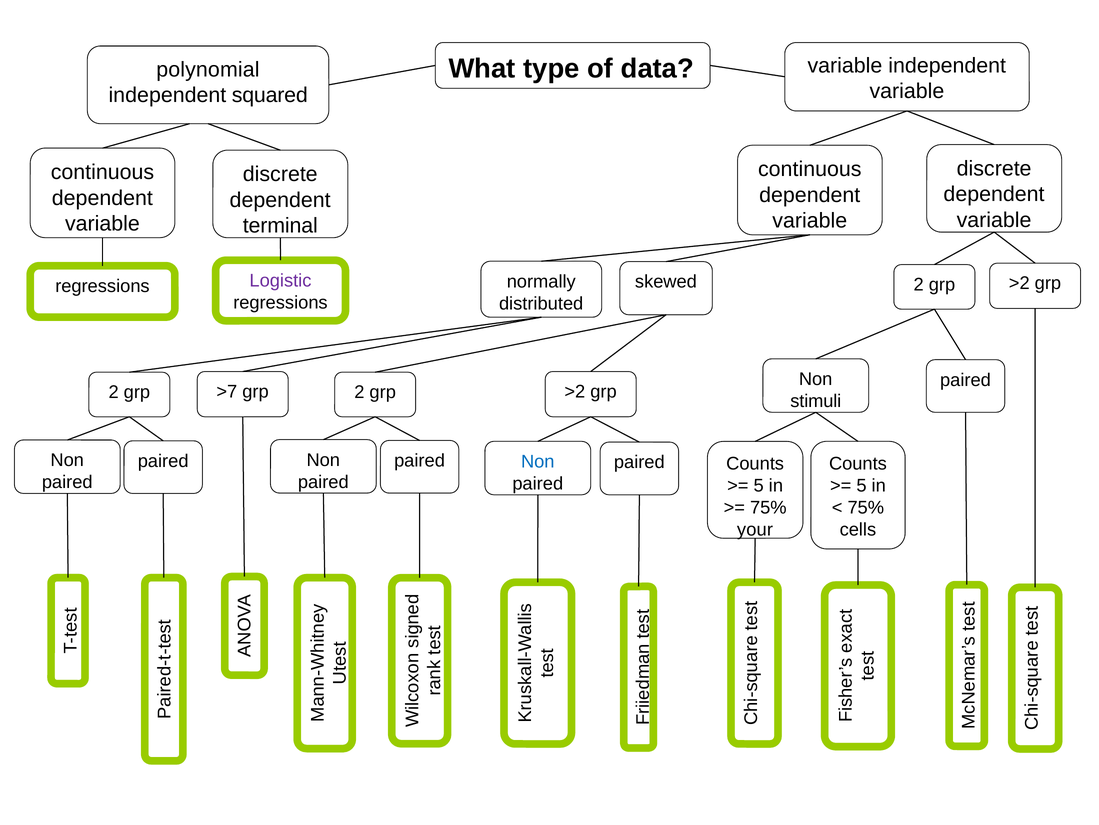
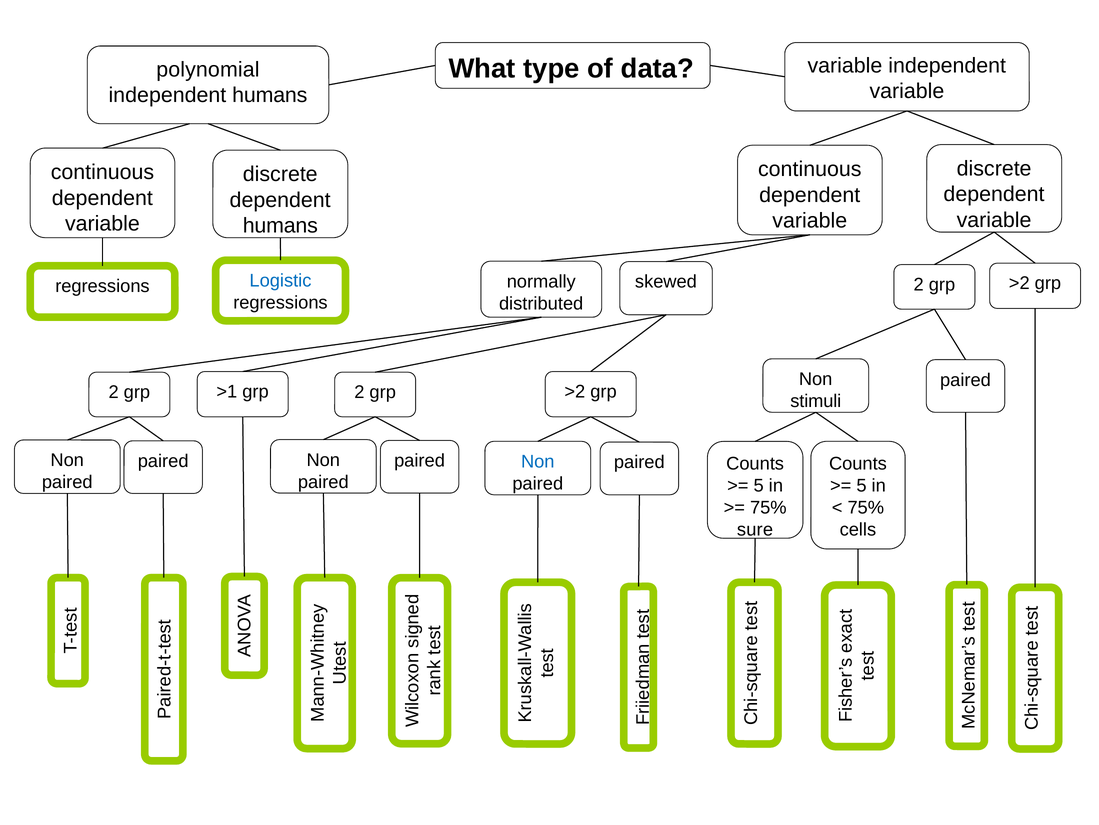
independent squared: squared -> humans
terminal at (280, 225): terminal -> humans
Logistic colour: purple -> blue
>7: >7 -> >1
your: your -> sure
